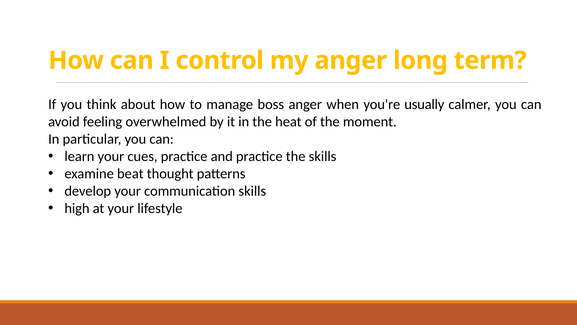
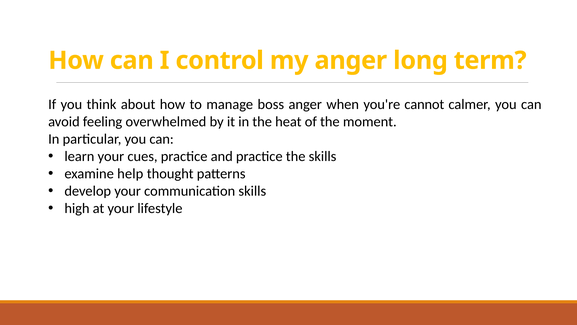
usually: usually -> cannot
beat: beat -> help
